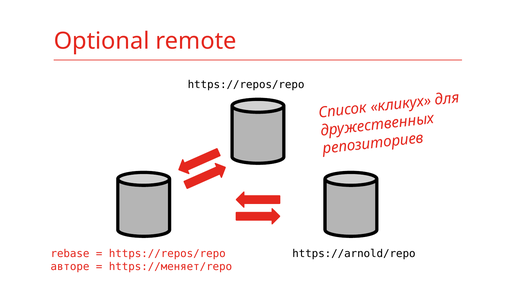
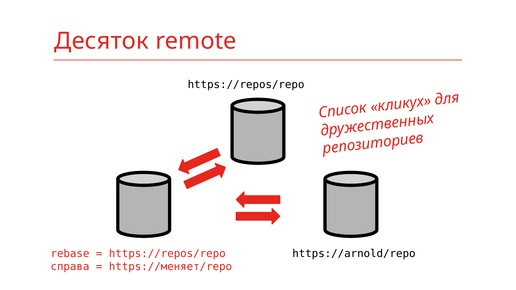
Optional: Optional -> Десяток
авторе: авторе -> справа
